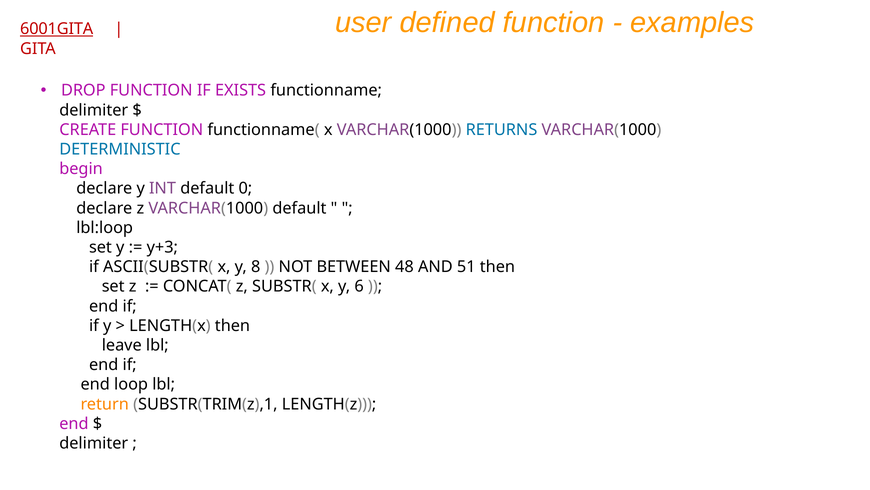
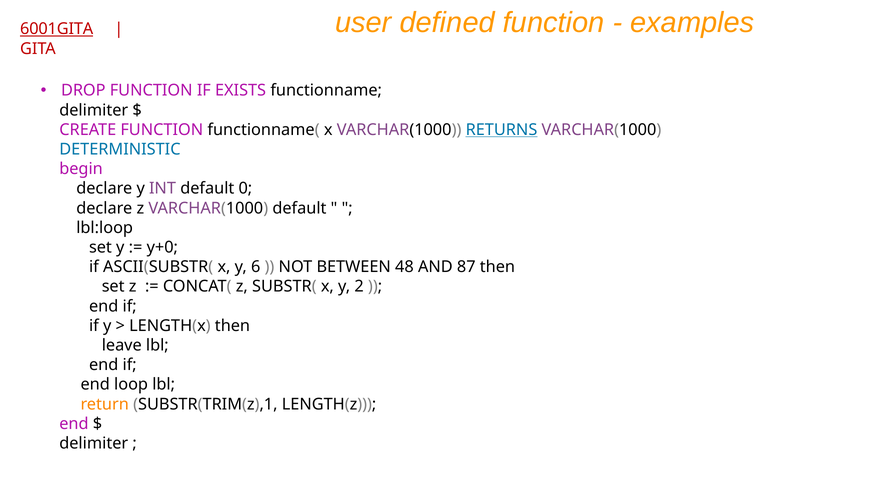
RETURNS underline: none -> present
y+3: y+3 -> y+0
8: 8 -> 6
51: 51 -> 87
6: 6 -> 2
